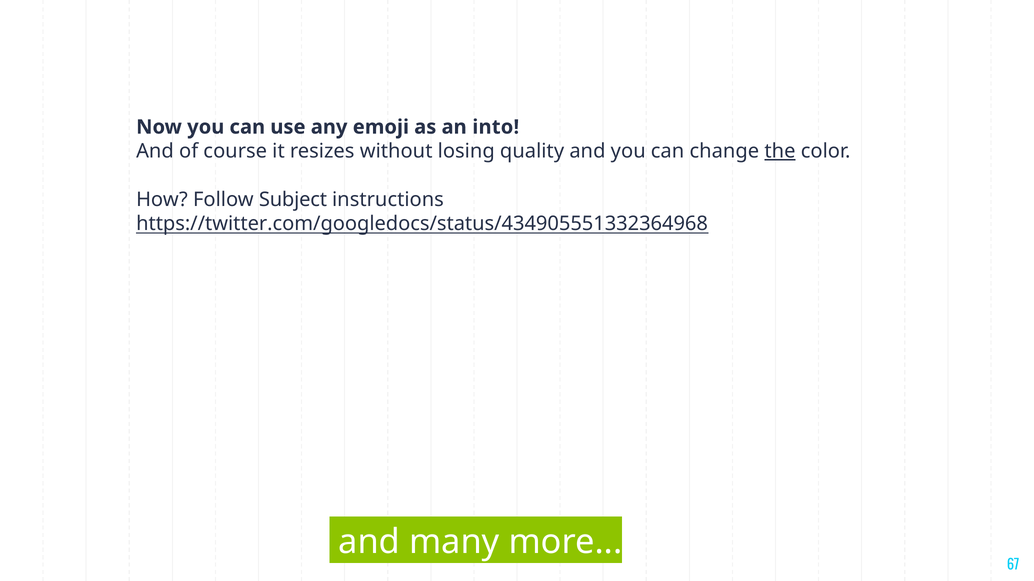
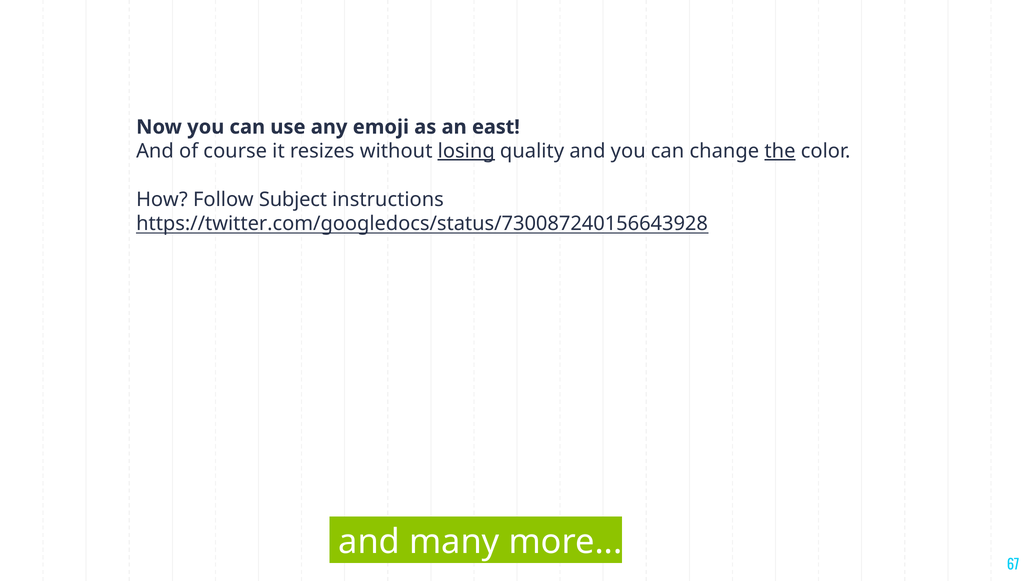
into: into -> east
losing underline: none -> present
https://twitter.com/googledocs/status/434905551332364968: https://twitter.com/googledocs/status/434905551332364968 -> https://twitter.com/googledocs/status/730087240156643928
